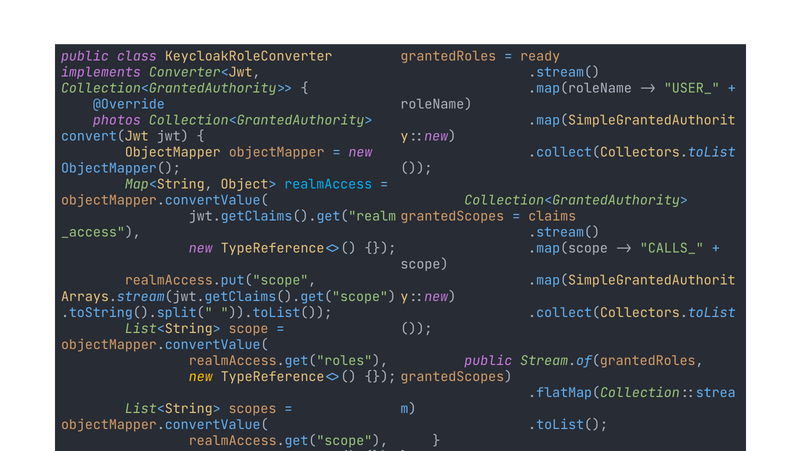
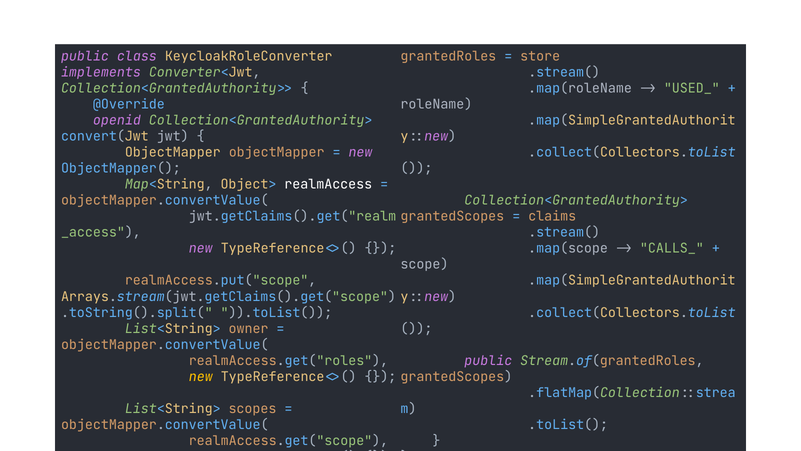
ready: ready -> store
USER_: USER_ -> USED_
photos: photos -> openid
realmAccess colour: light blue -> white
List<String> scope: scope -> owner
